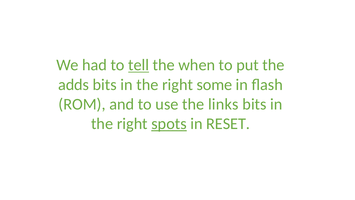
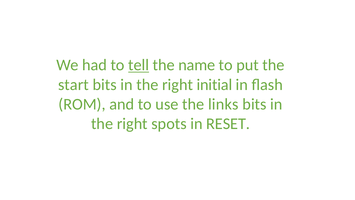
when: when -> name
adds: adds -> start
some: some -> initial
spots underline: present -> none
